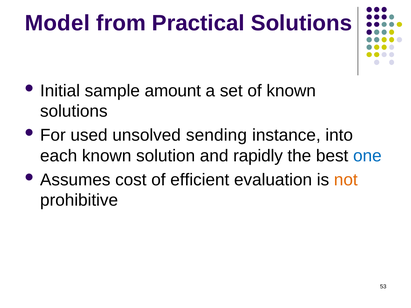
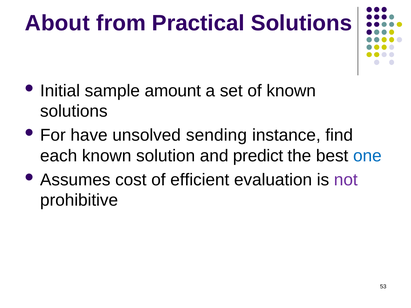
Model: Model -> About
used: used -> have
into: into -> find
rapidly: rapidly -> predict
not colour: orange -> purple
